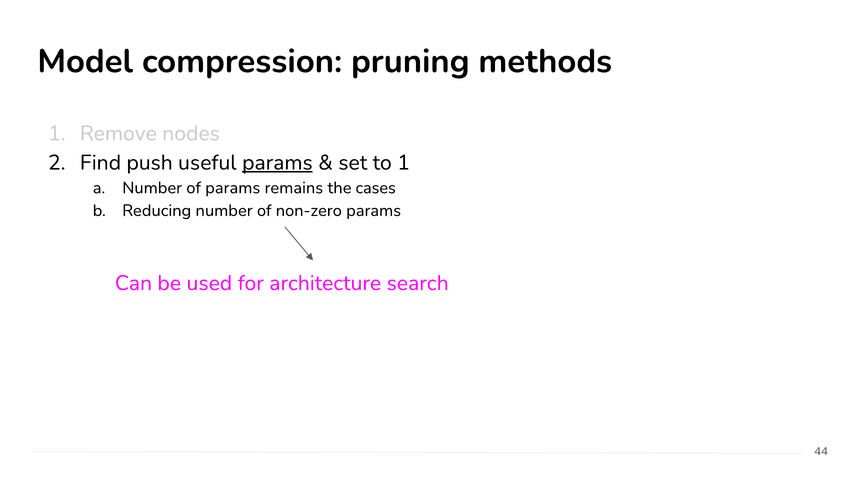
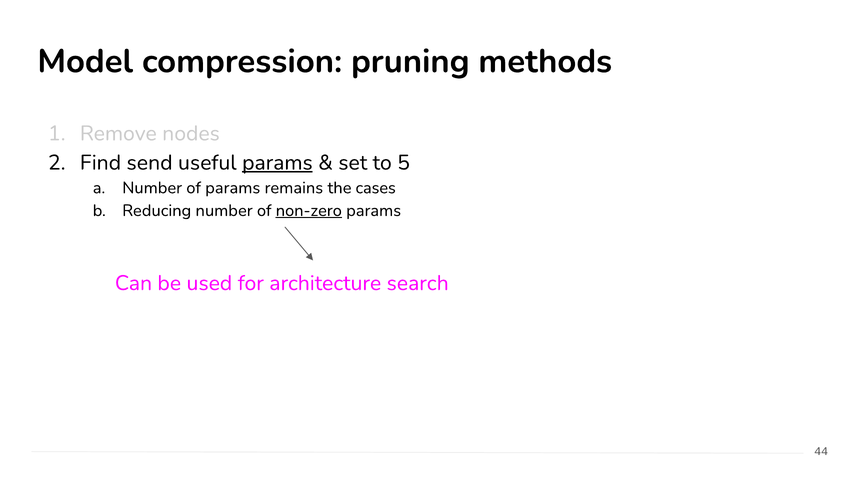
push: push -> send
to 1: 1 -> 5
non-zero underline: none -> present
